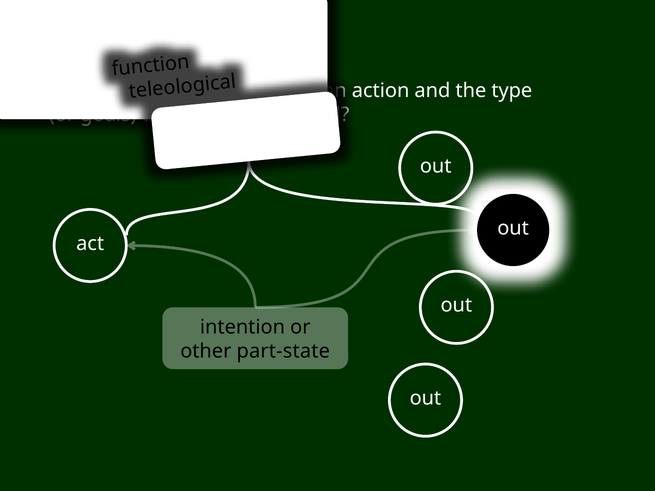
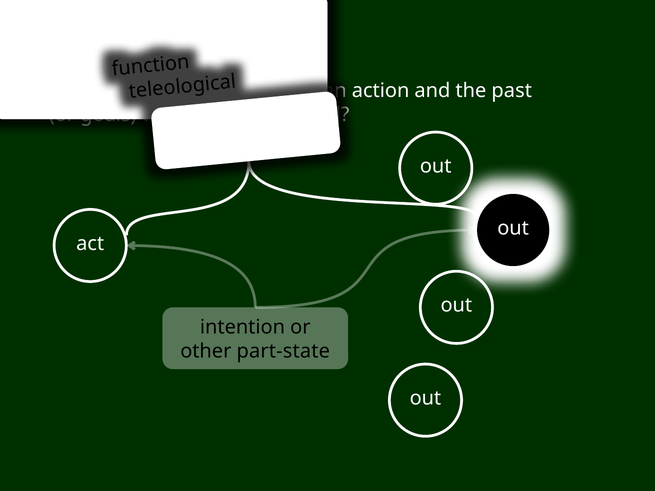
and the type: type -> past
